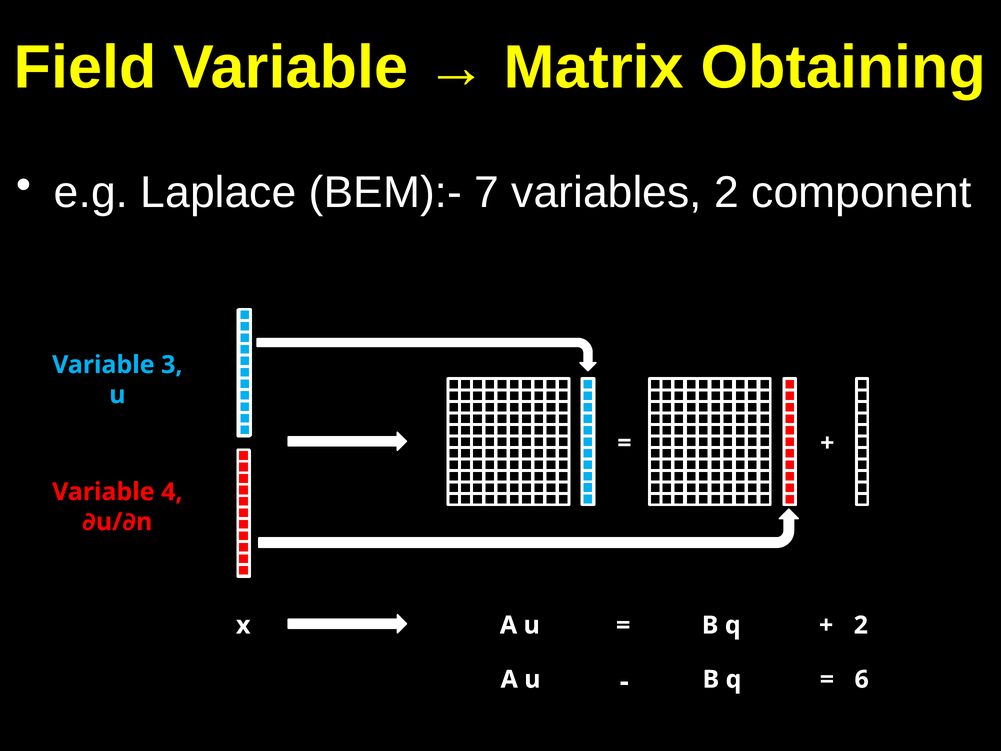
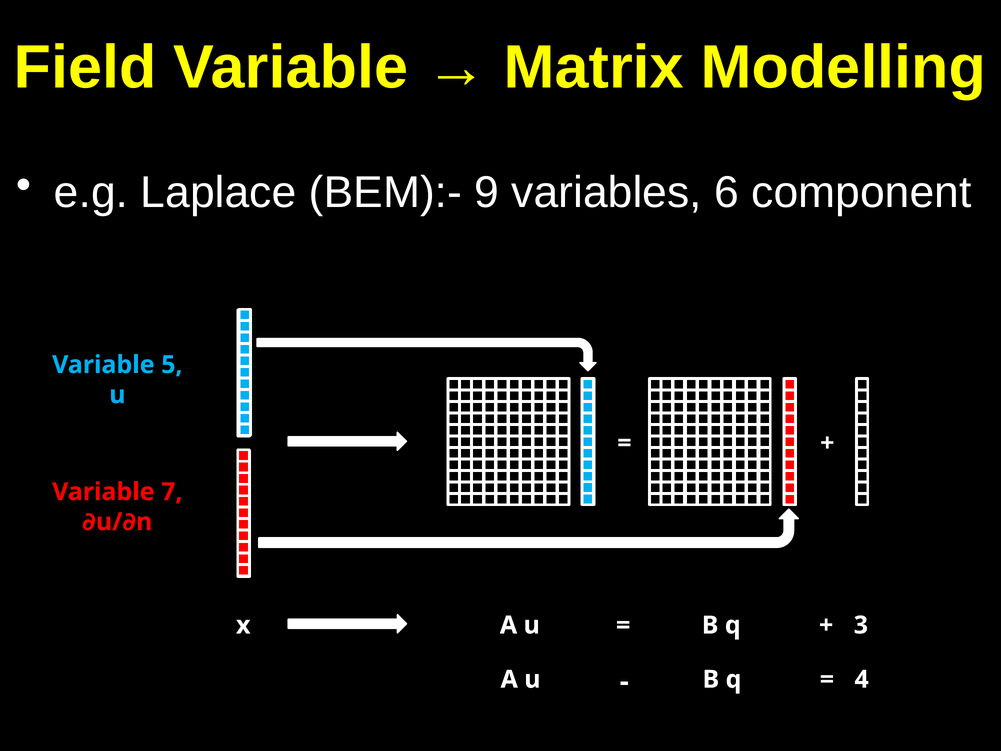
Obtaining: Obtaining -> Modelling
7: 7 -> 9
variables 2: 2 -> 6
3: 3 -> 5
4: 4 -> 7
2 at (861, 625): 2 -> 3
6: 6 -> 4
